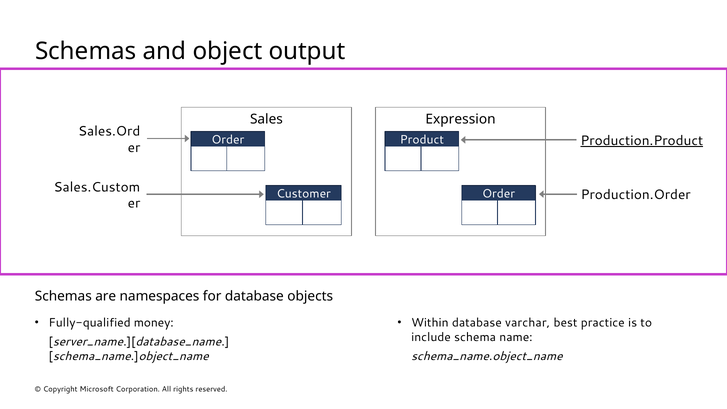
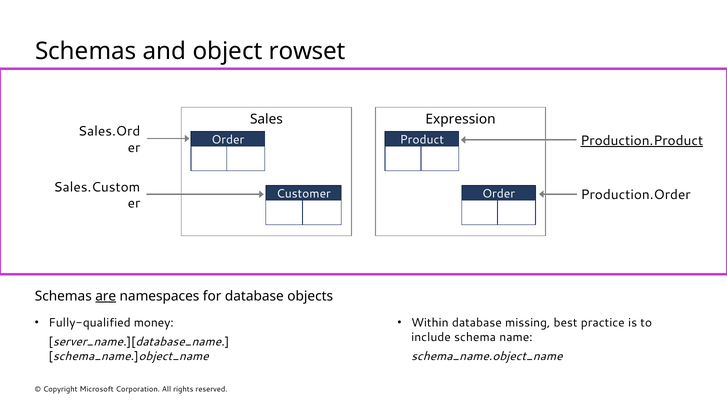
output: output -> rowset
are underline: none -> present
varchar: varchar -> missing
